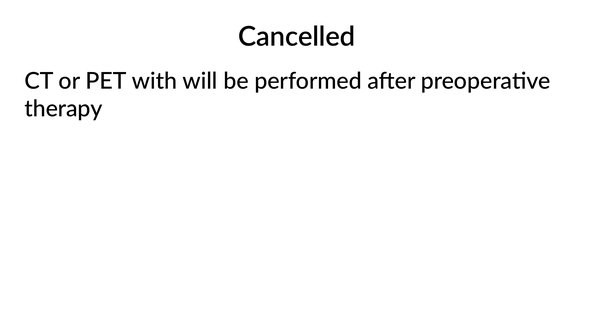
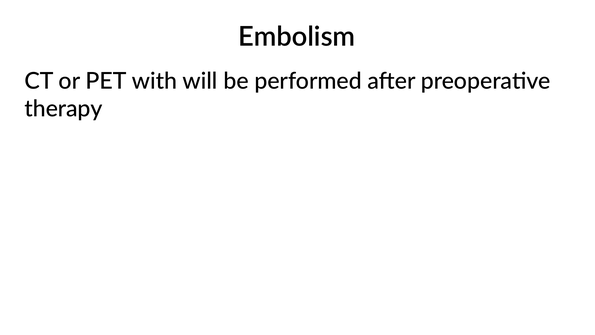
Cancelled: Cancelled -> Embolism
